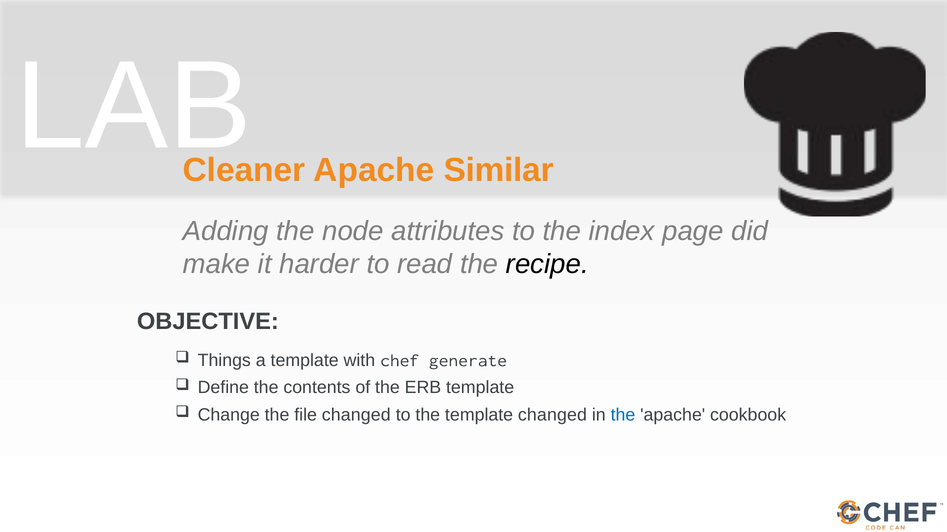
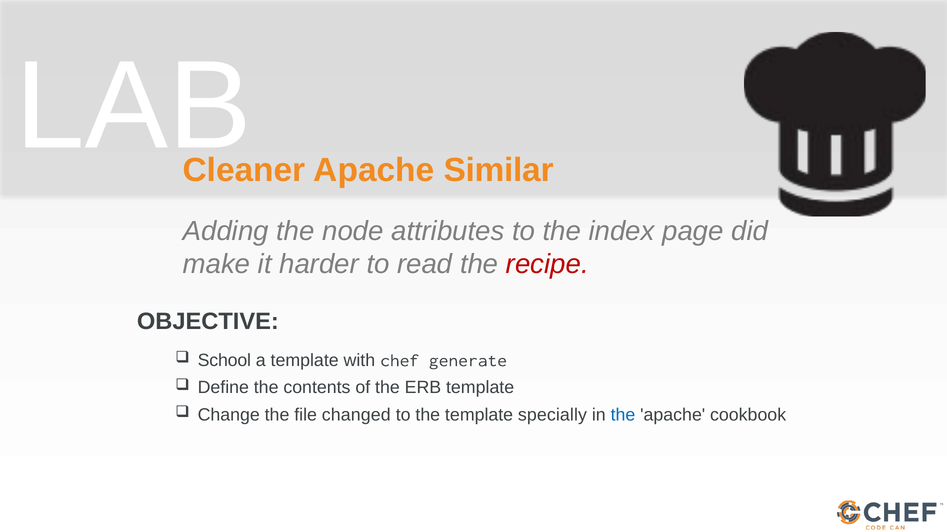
recipe colour: black -> red
Things: Things -> School
template changed: changed -> specially
